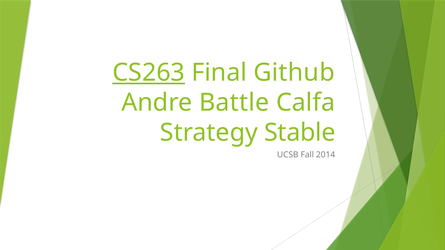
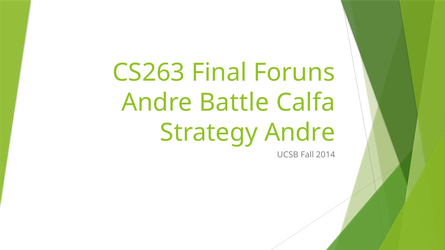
CS263 underline: present -> none
Github: Github -> Foruns
Strategy Stable: Stable -> Andre
